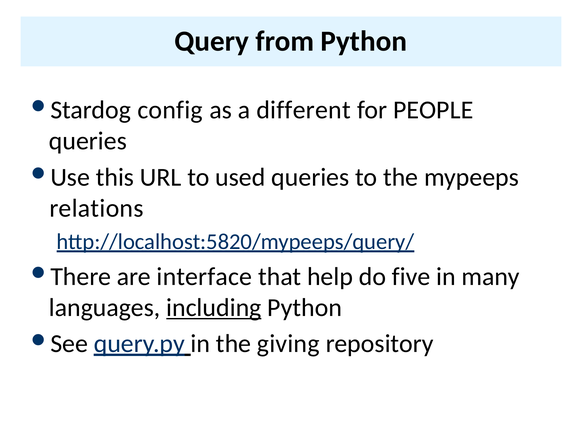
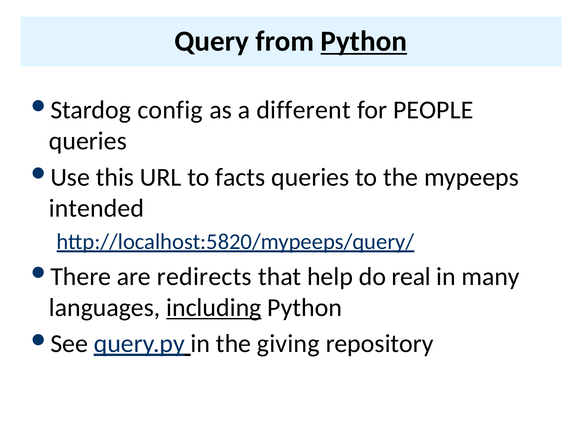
Python at (364, 41) underline: none -> present
used: used -> facts
relations: relations -> intended
interface: interface -> redirects
five: five -> real
